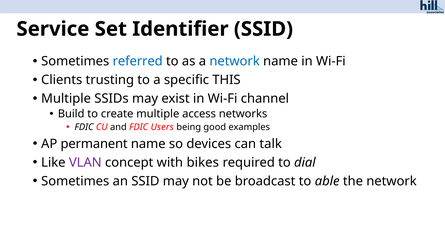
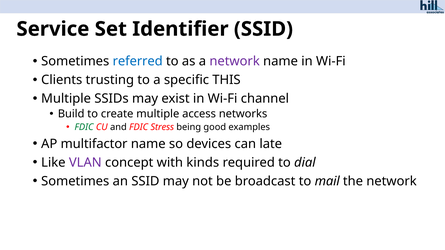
network at (235, 61) colour: blue -> purple
FDIC at (84, 127) colour: black -> green
Users: Users -> Stress
permanent: permanent -> multifactor
talk: talk -> late
bikes: bikes -> kinds
able: able -> mail
